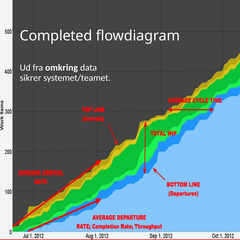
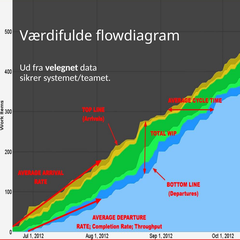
Completed: Completed -> Værdifulde
omkring: omkring -> velegnet
